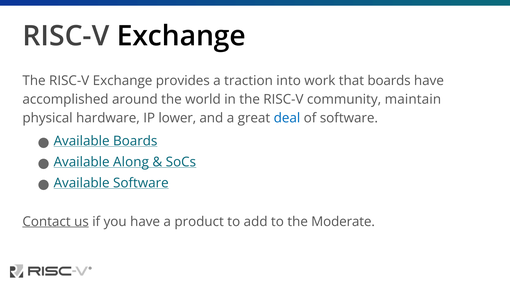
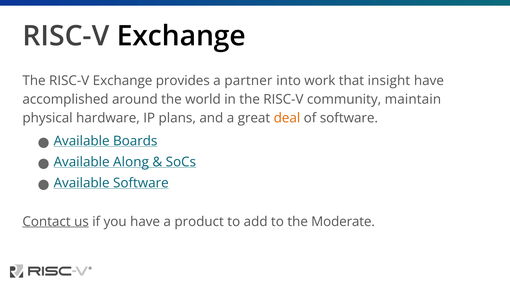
traction: traction -> partner
that boards: boards -> insight
lower: lower -> plans
deal colour: blue -> orange
